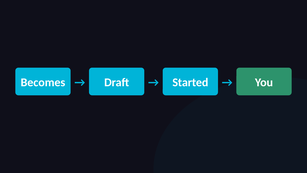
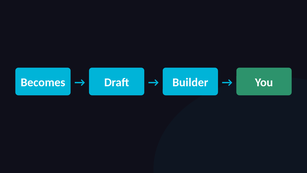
Started: Started -> Builder
